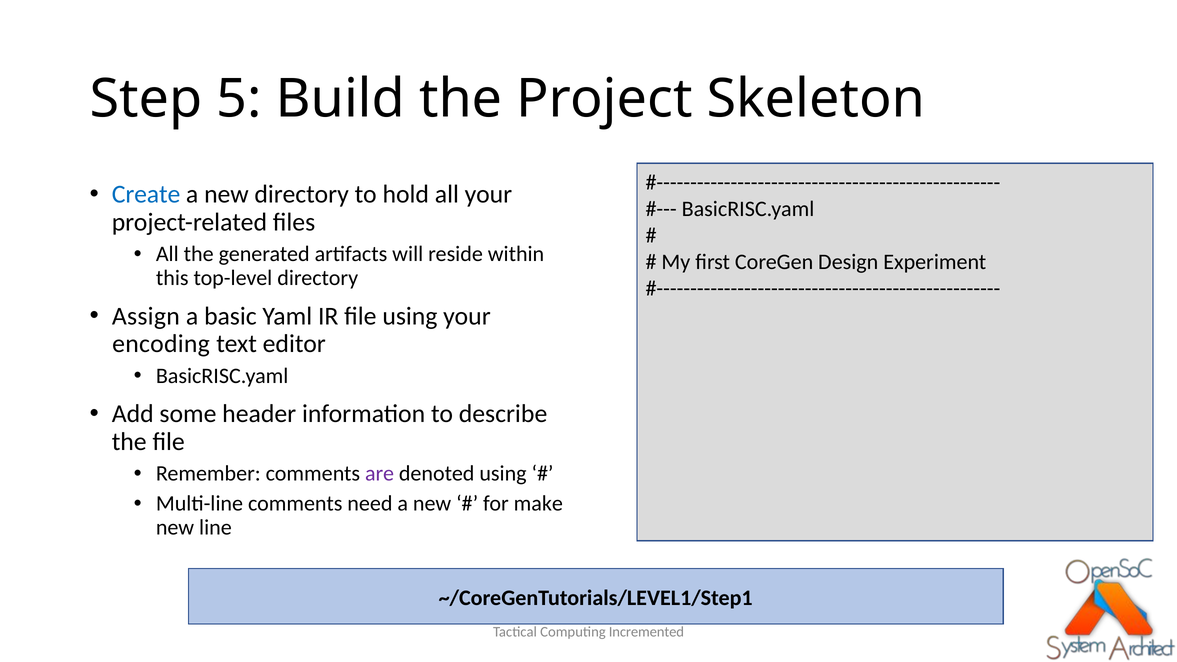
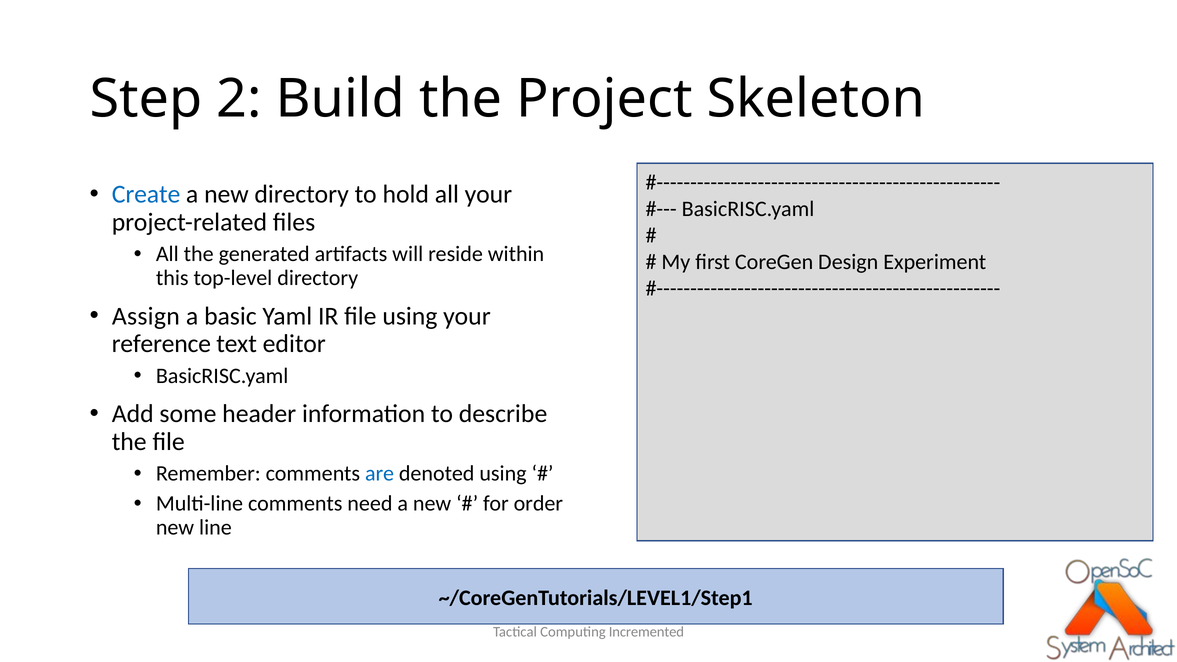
5: 5 -> 2
encoding: encoding -> reference
are colour: purple -> blue
make: make -> order
